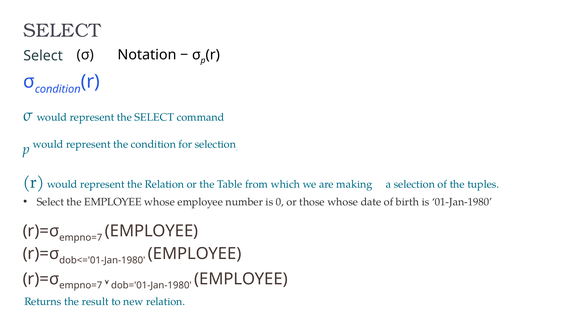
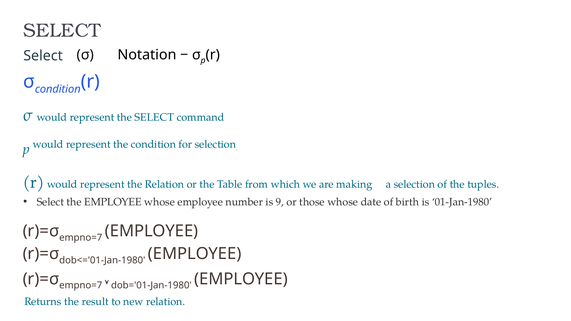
0: 0 -> 9
